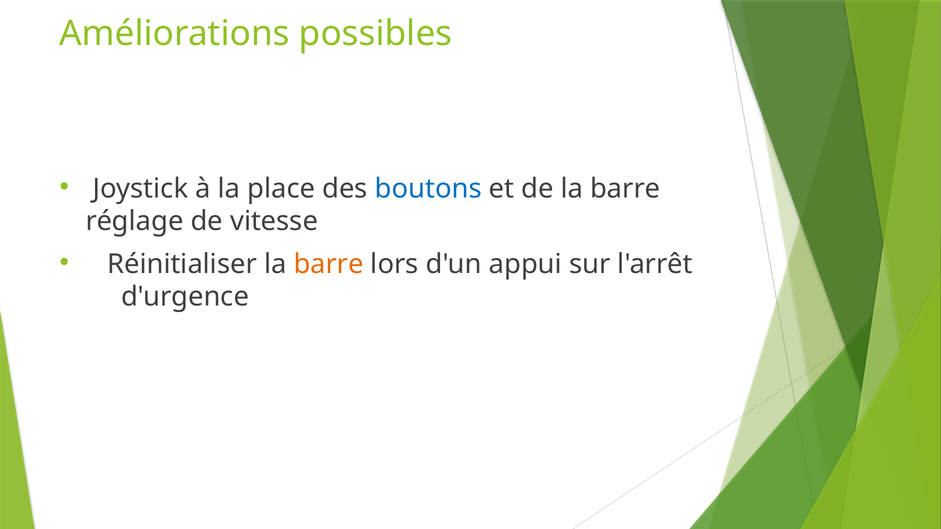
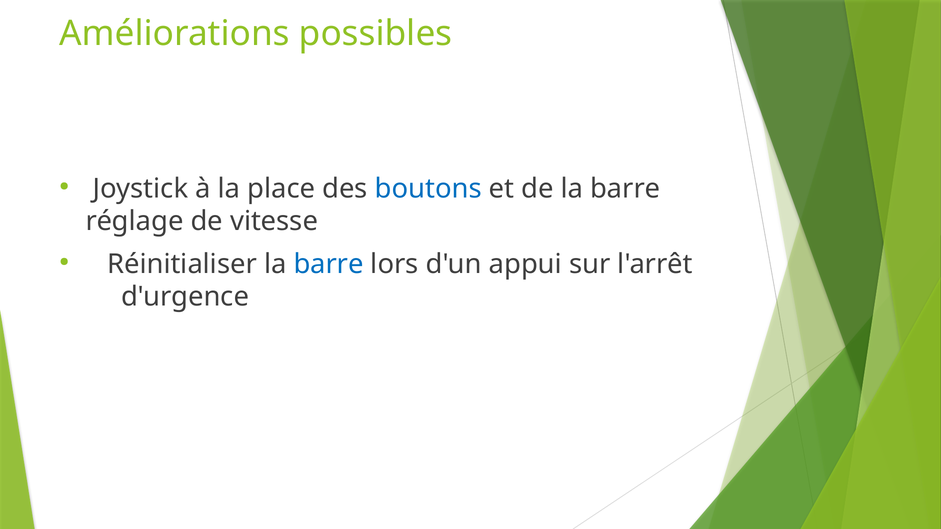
barre at (329, 264) colour: orange -> blue
